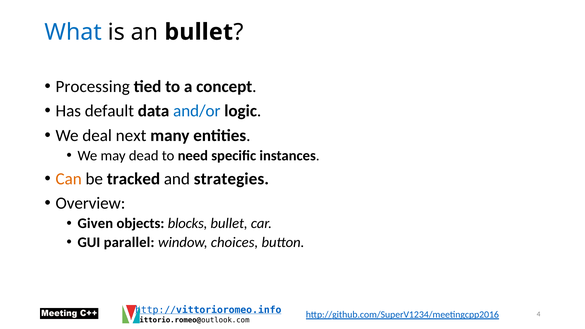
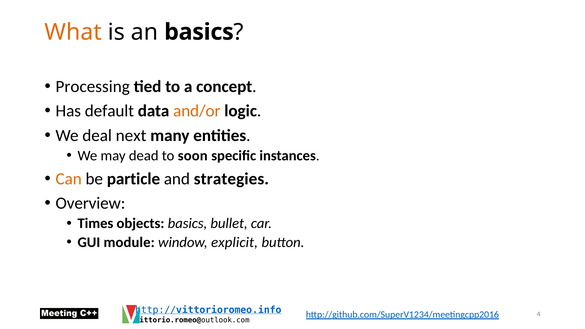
What colour: blue -> orange
an bullet: bullet -> basics
and/or colour: blue -> orange
need: need -> soon
tracked: tracked -> particle
Given: Given -> Times
objects blocks: blocks -> basics
parallel: parallel -> module
choices: choices -> explicit
